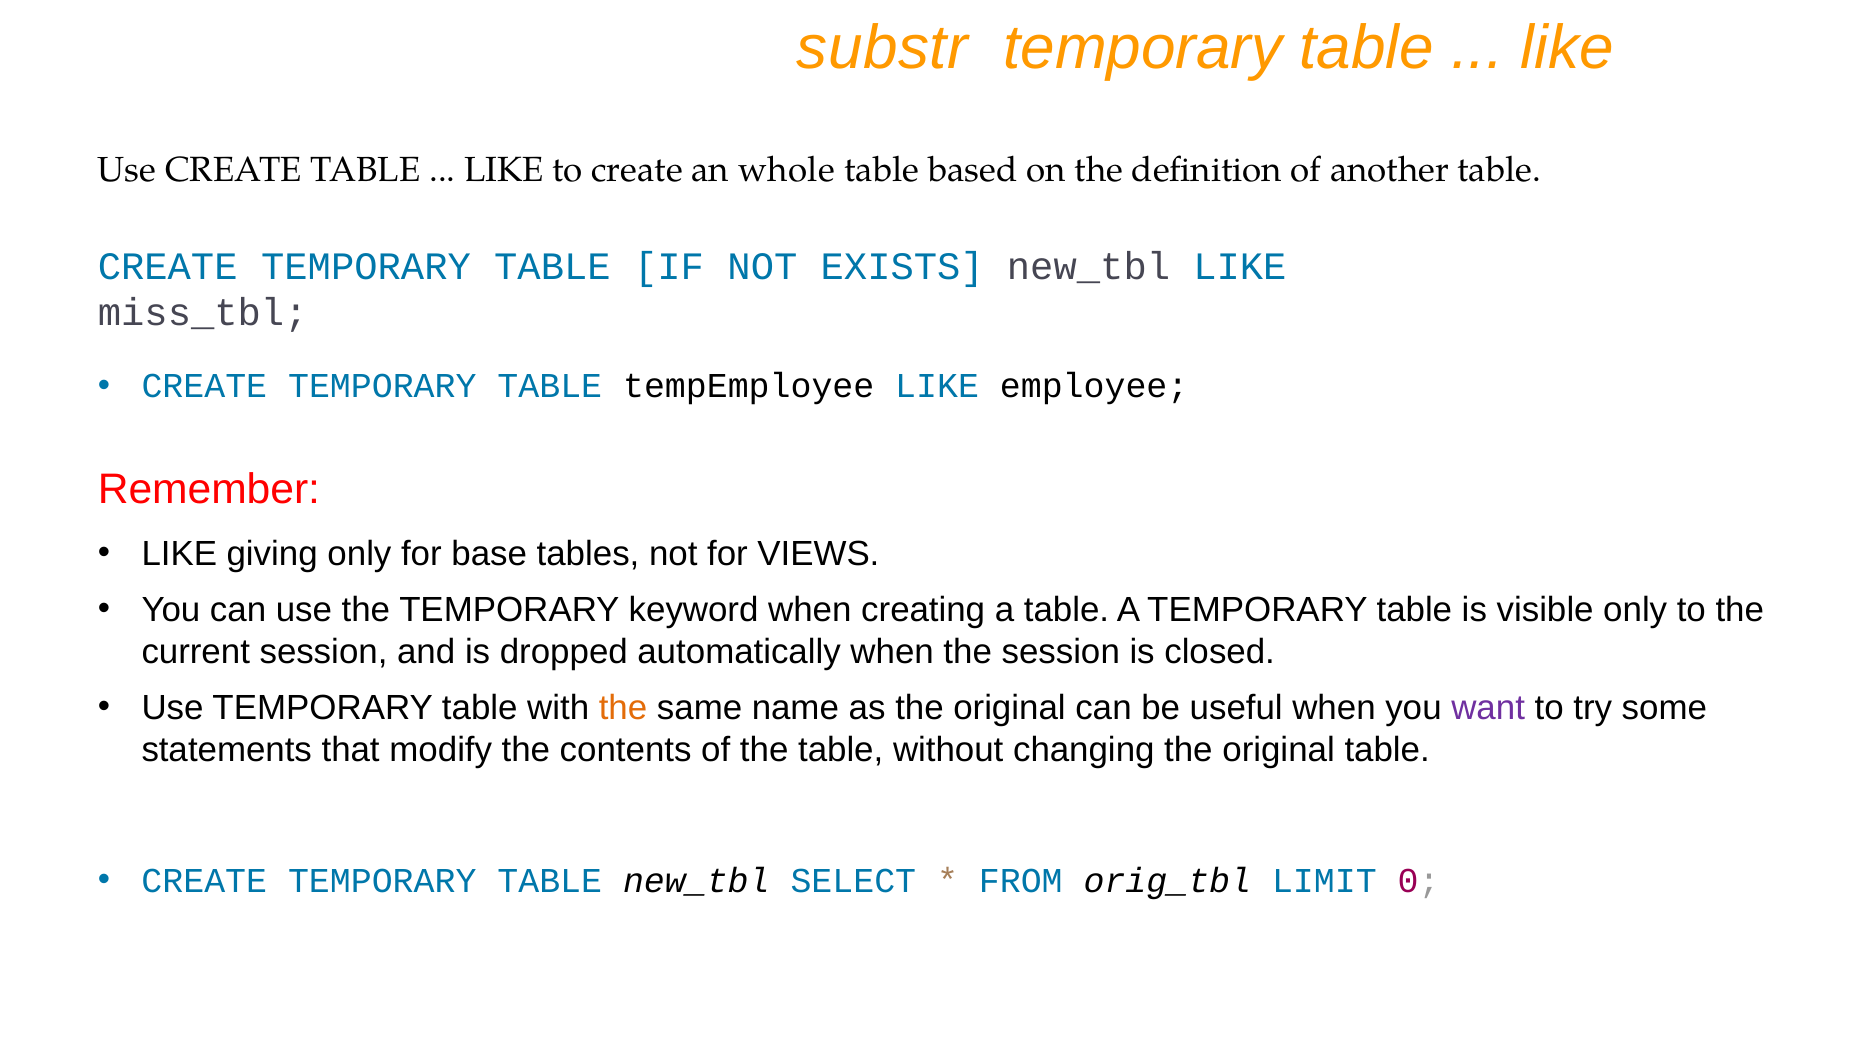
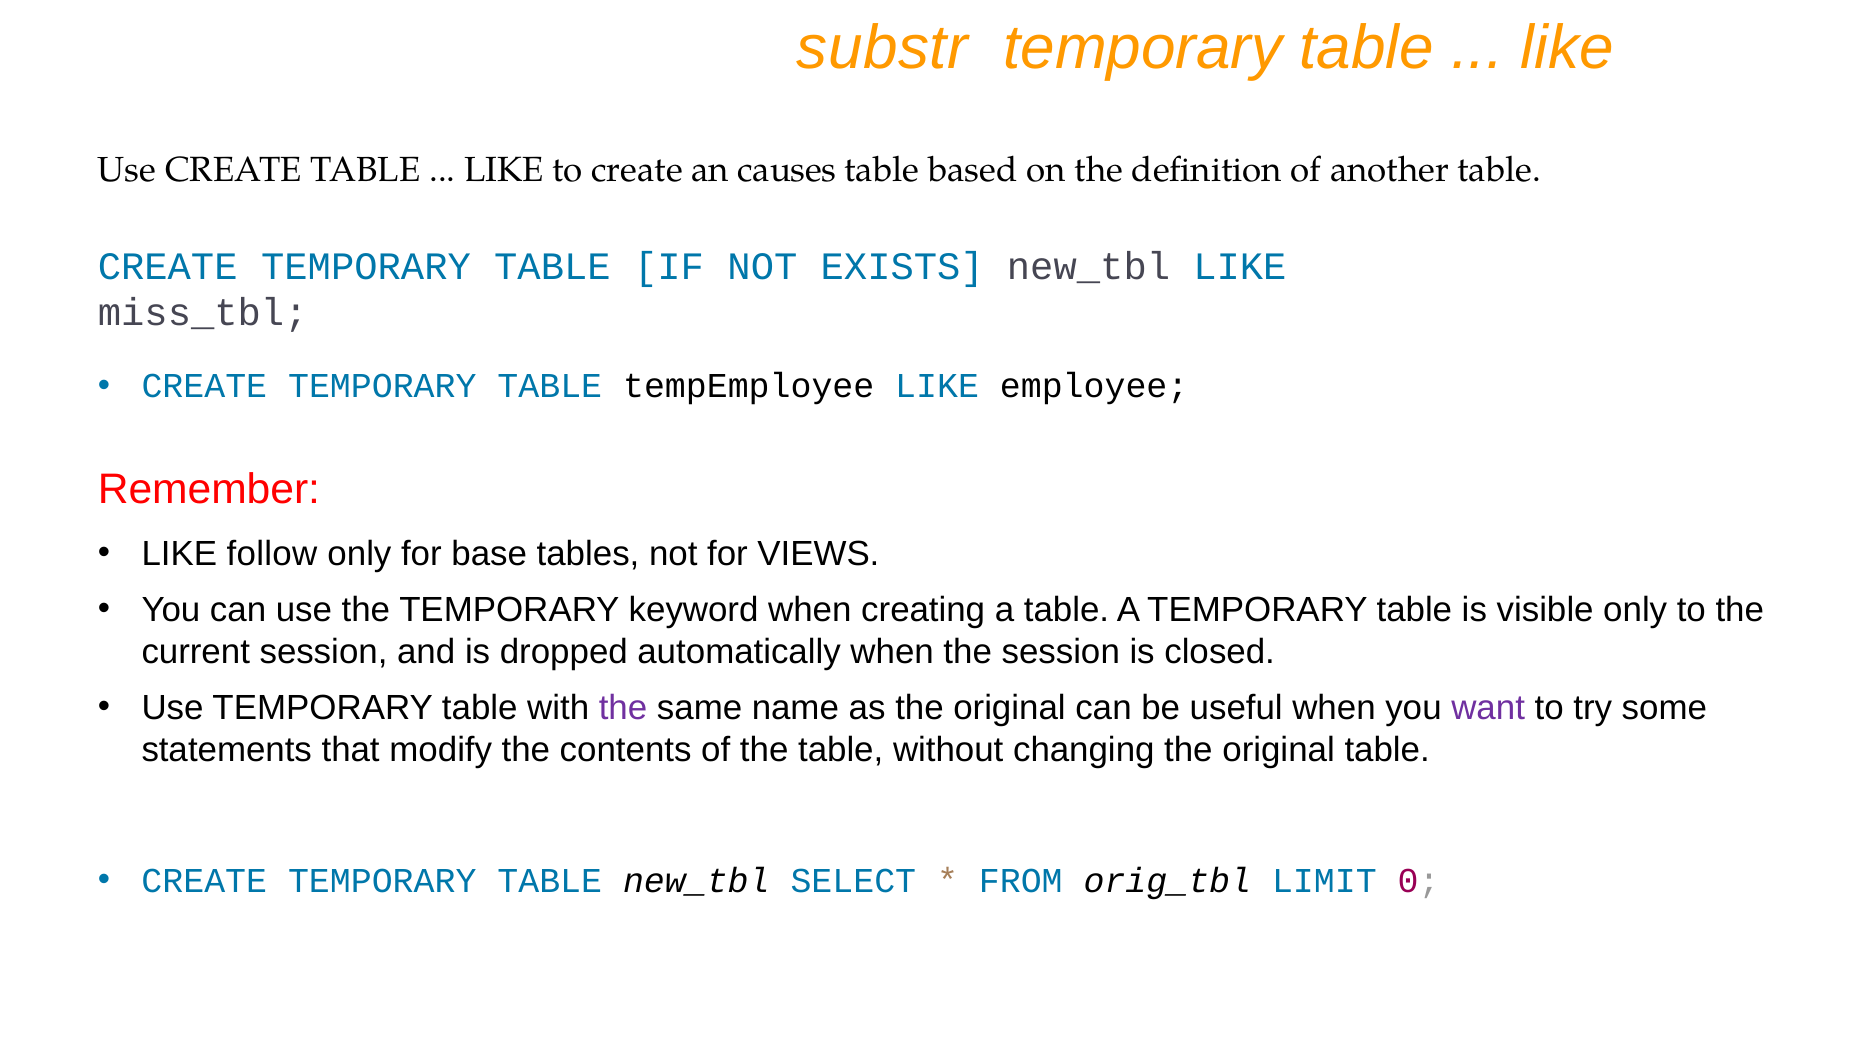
whole: whole -> causes
giving: giving -> follow
the at (623, 708) colour: orange -> purple
